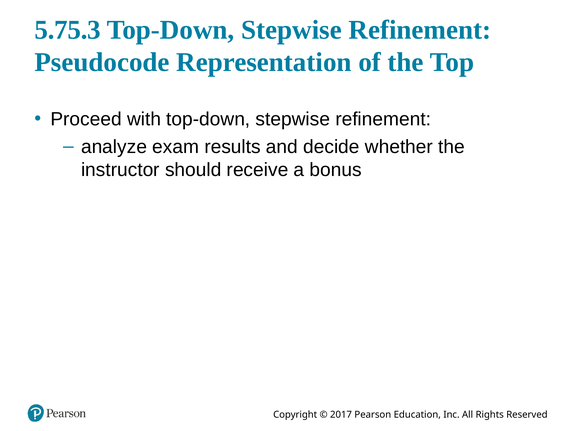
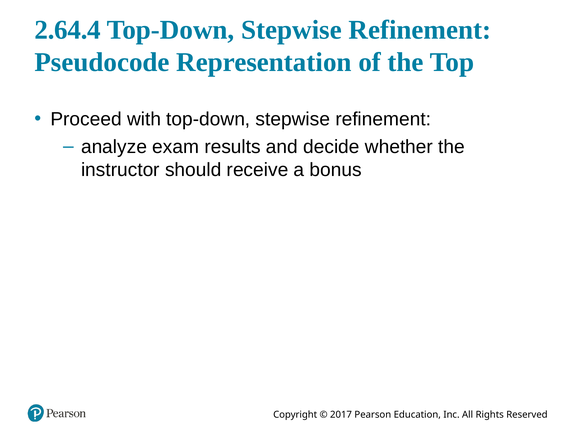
5.75.3: 5.75.3 -> 2.64.4
